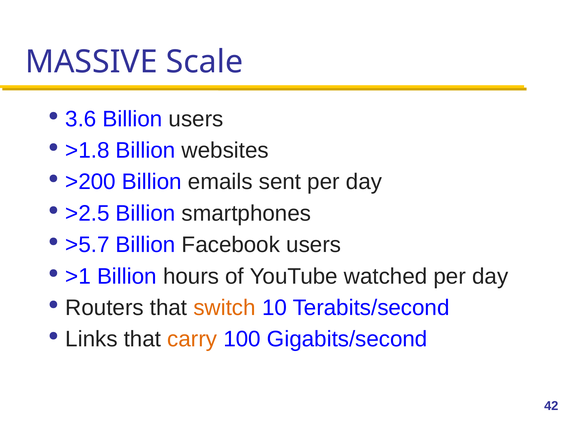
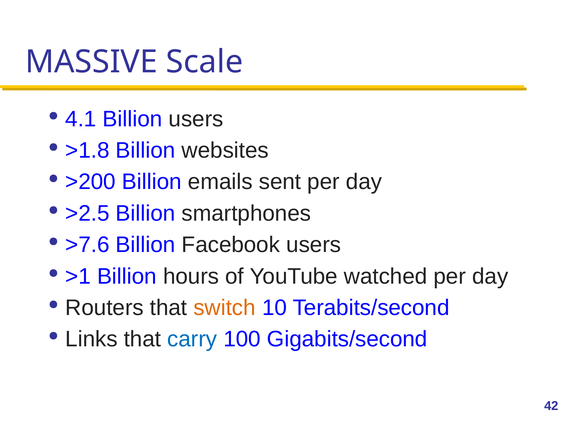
3.6: 3.6 -> 4.1
>5.7: >5.7 -> >7.6
carry colour: orange -> blue
